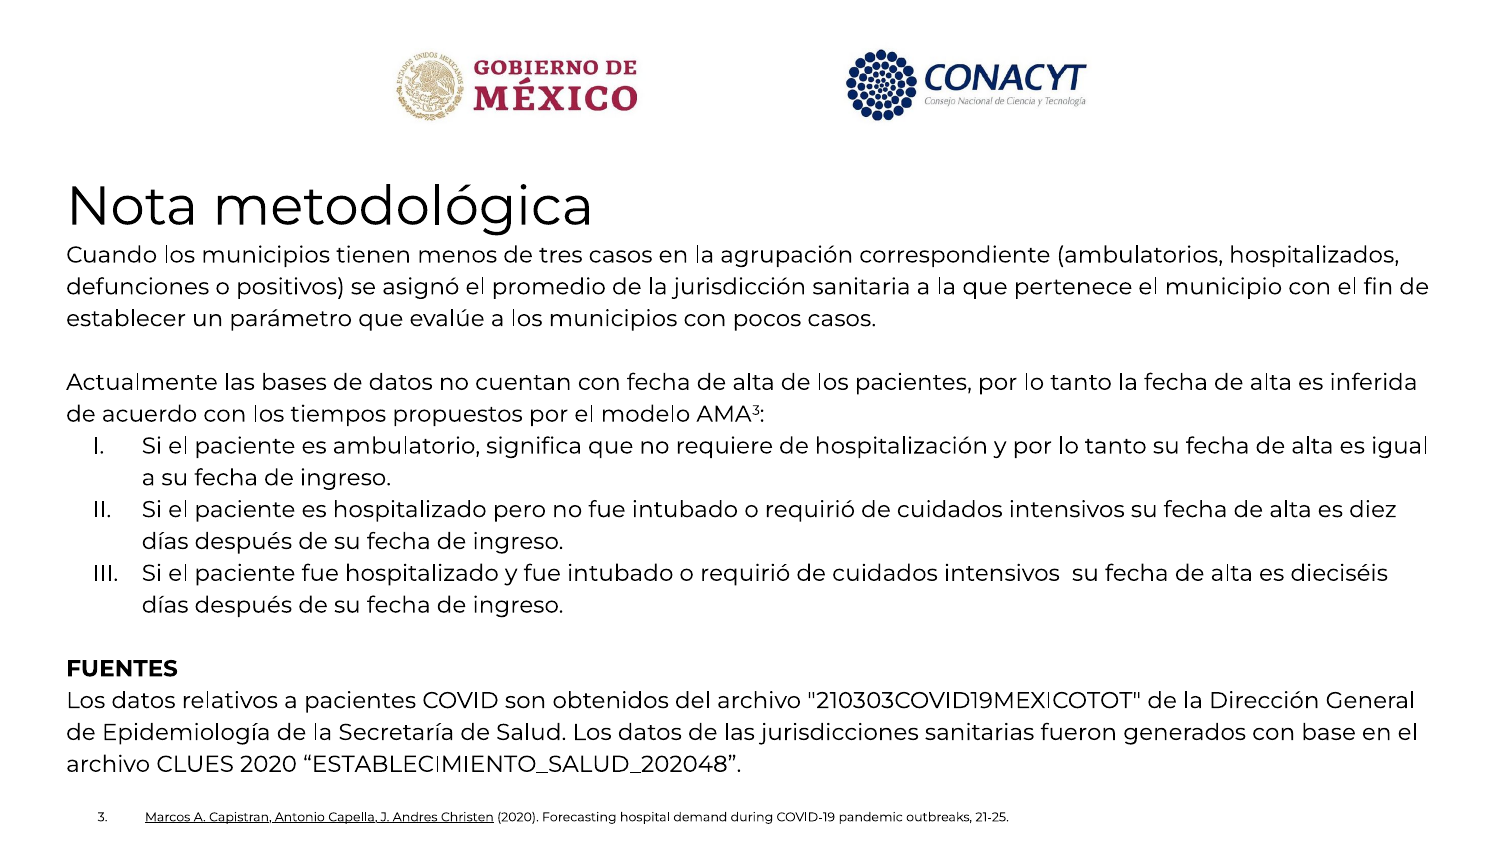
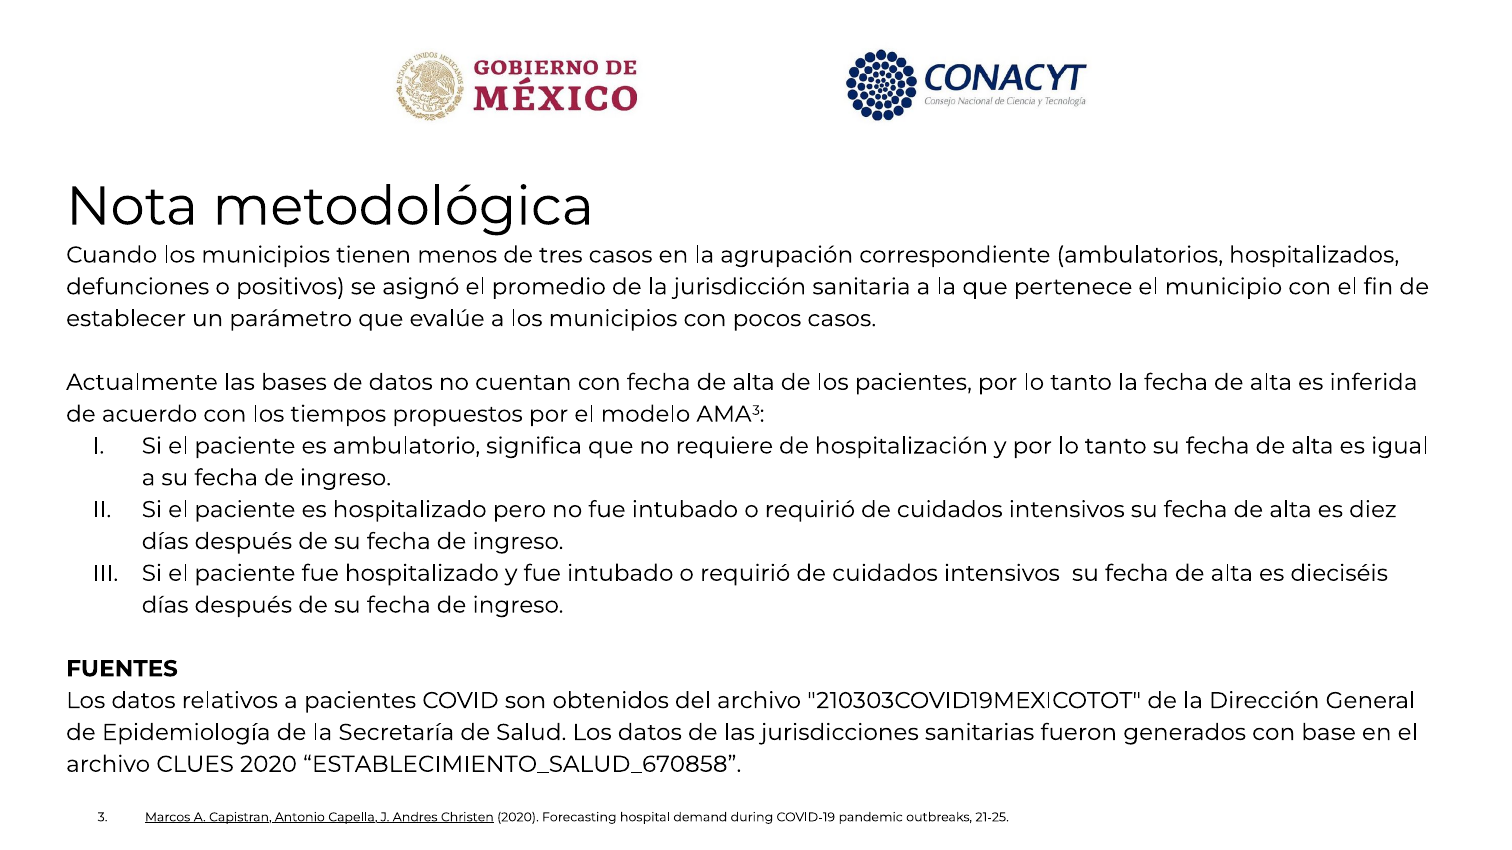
ESTABLECIMIENTO_SALUD_202048: ESTABLECIMIENTO_SALUD_202048 -> ESTABLECIMIENTO_SALUD_670858
